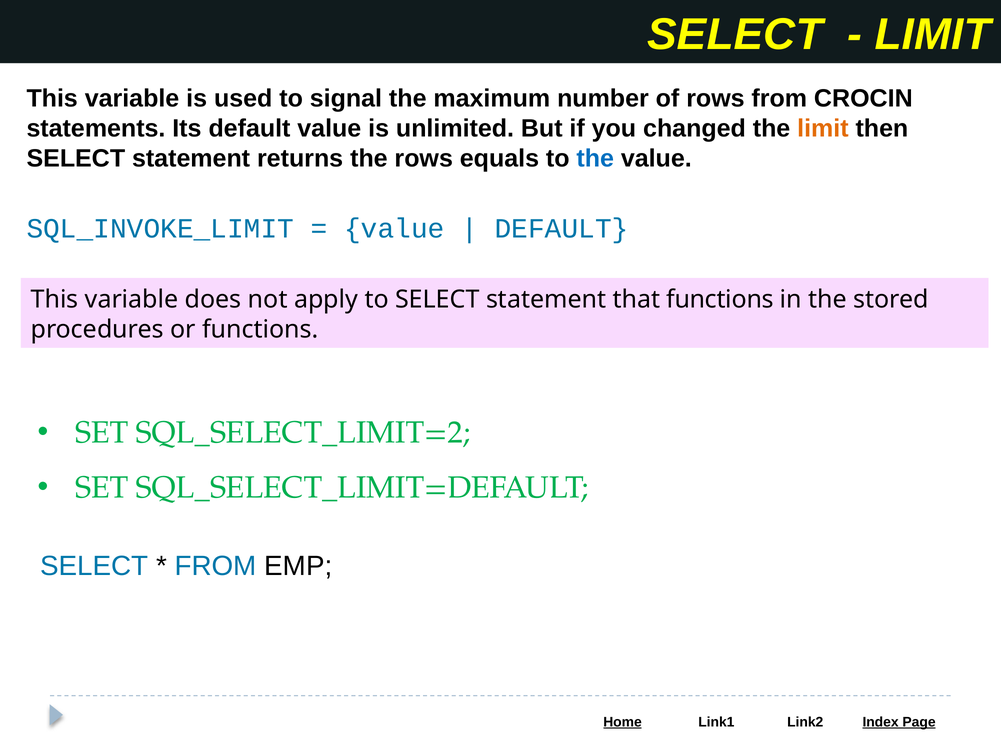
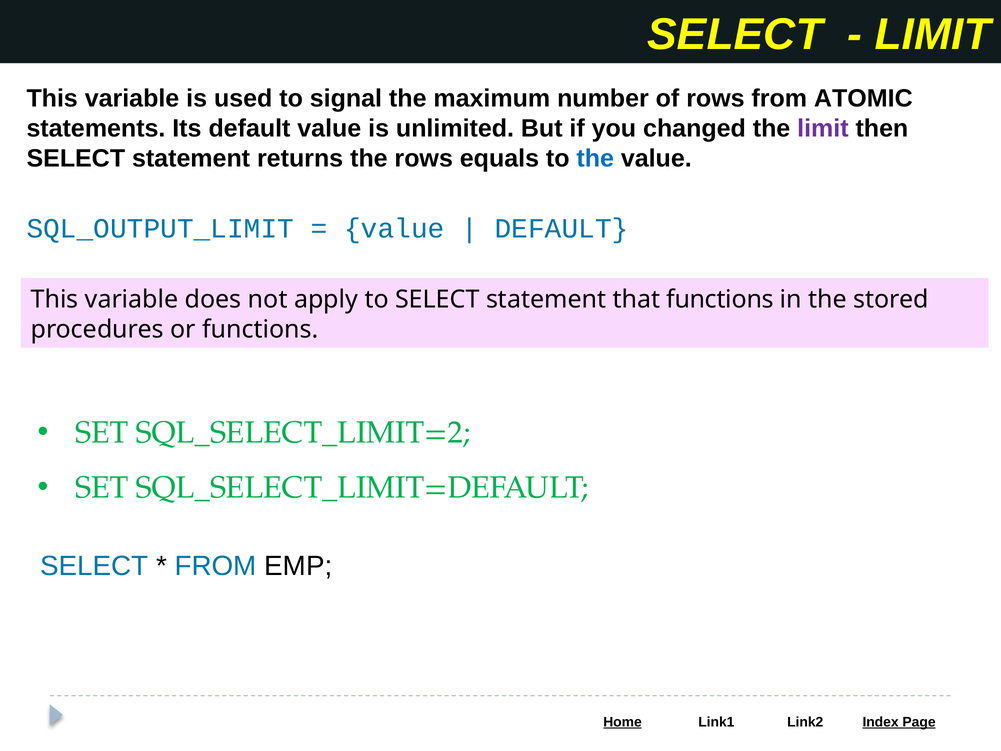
CROCIN: CROCIN -> ATOMIC
limit at (823, 129) colour: orange -> purple
SQL_INVOKE_LIMIT: SQL_INVOKE_LIMIT -> SQL_OUTPUT_LIMIT
